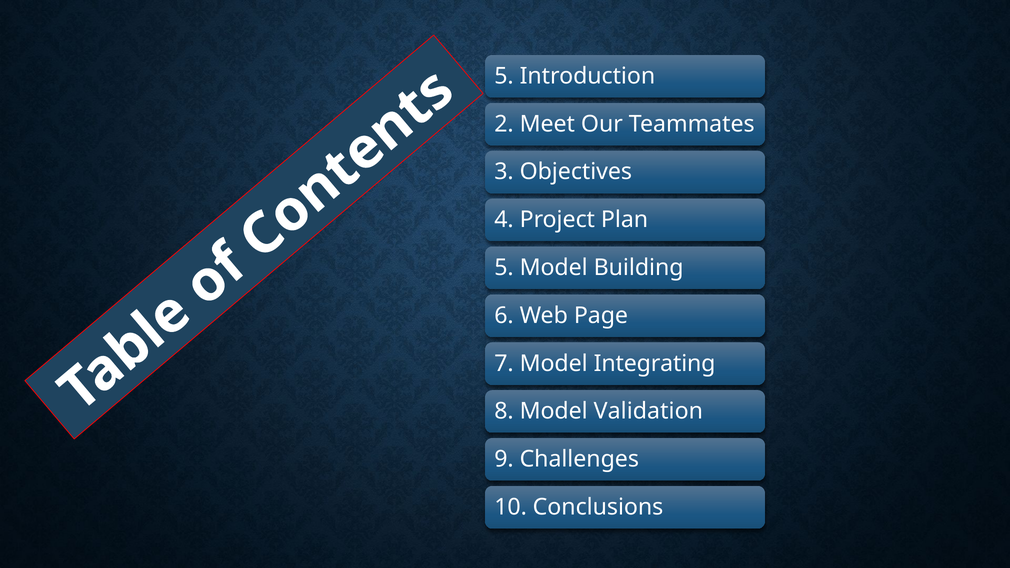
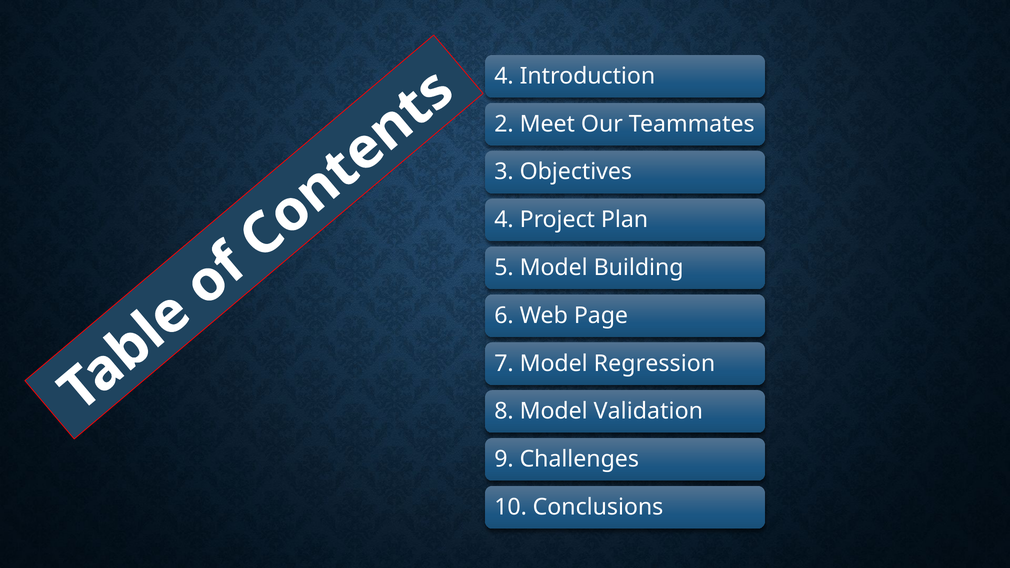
5 at (504, 76): 5 -> 4
Integrating: Integrating -> Regression
